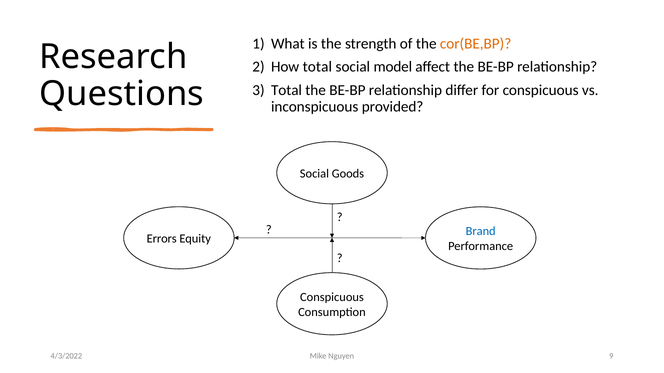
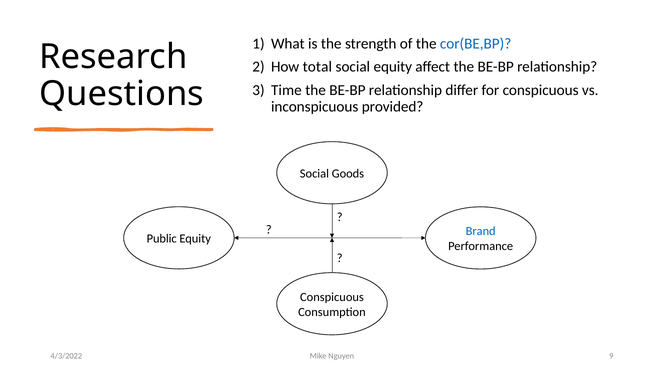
cor(BE,BP colour: orange -> blue
social model: model -> equity
Total at (286, 90): Total -> Time
Errors: Errors -> Public
